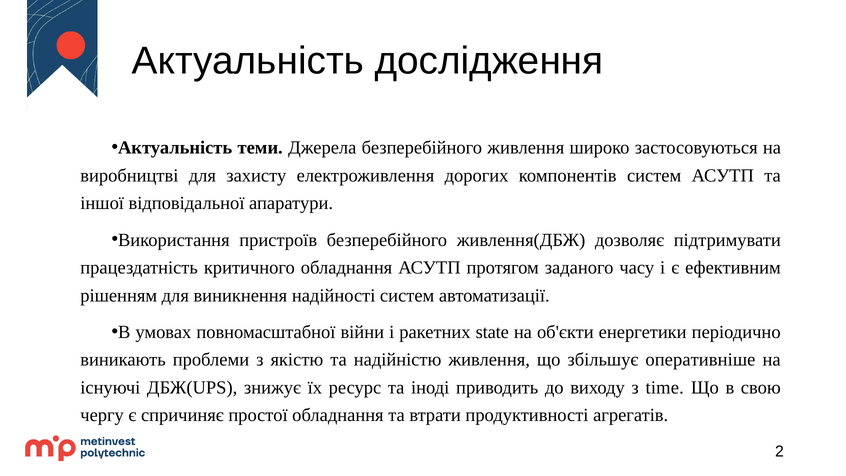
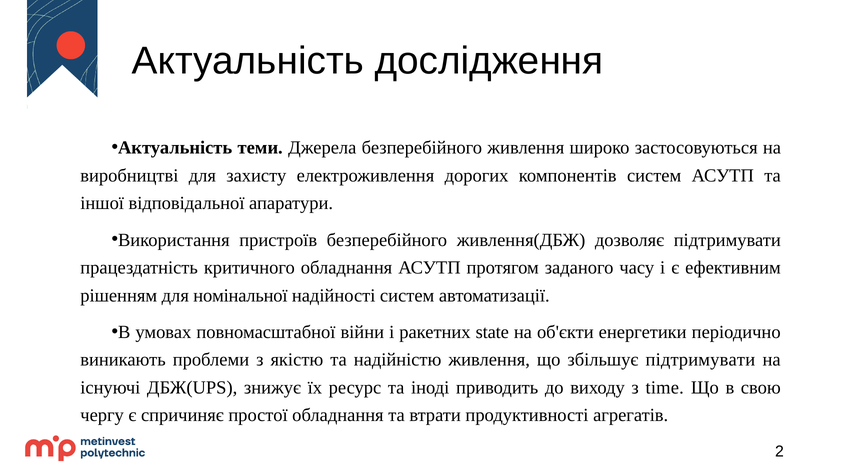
виникнення: виникнення -> номінальної
збільшує оперативніше: оперативніше -> підтримувати
